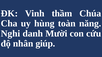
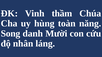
Nghi: Nghi -> Song
giúp: giúp -> láng
